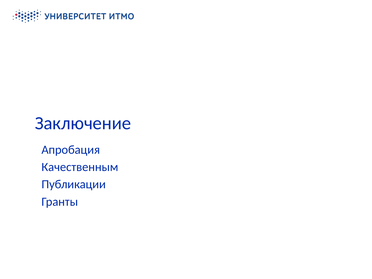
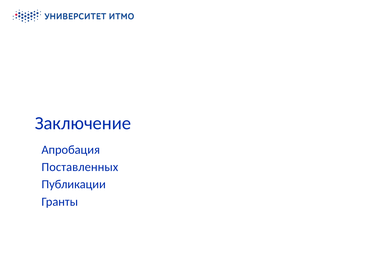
Качественным: Качественным -> Поставленных
